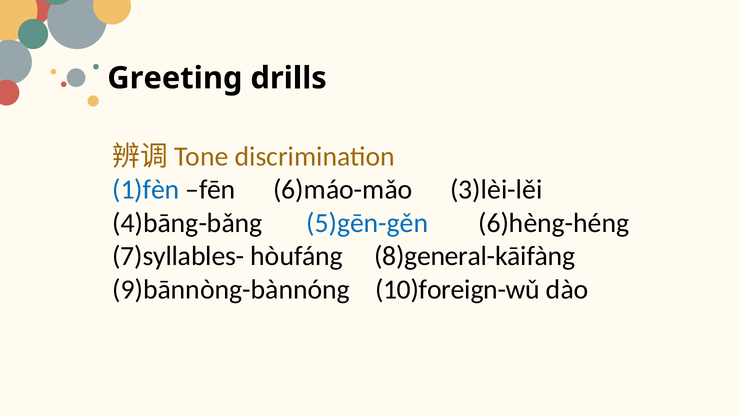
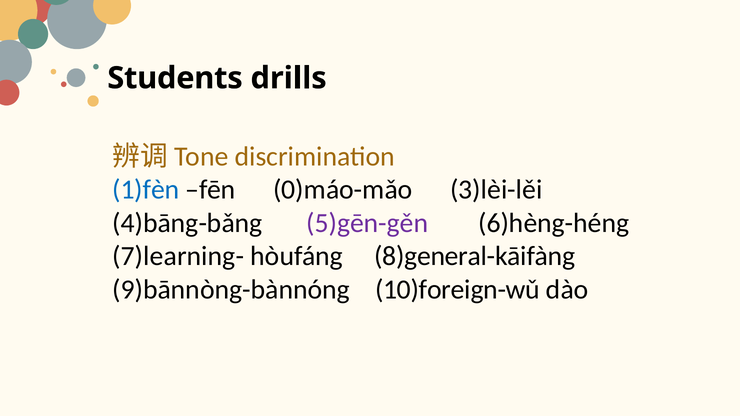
Greeting: Greeting -> Students
6)máo-mǎo: 6)máo-mǎo -> 0)máo-mǎo
5)gēn-gěn colour: blue -> purple
7)syllables-: 7)syllables- -> 7)learning-
